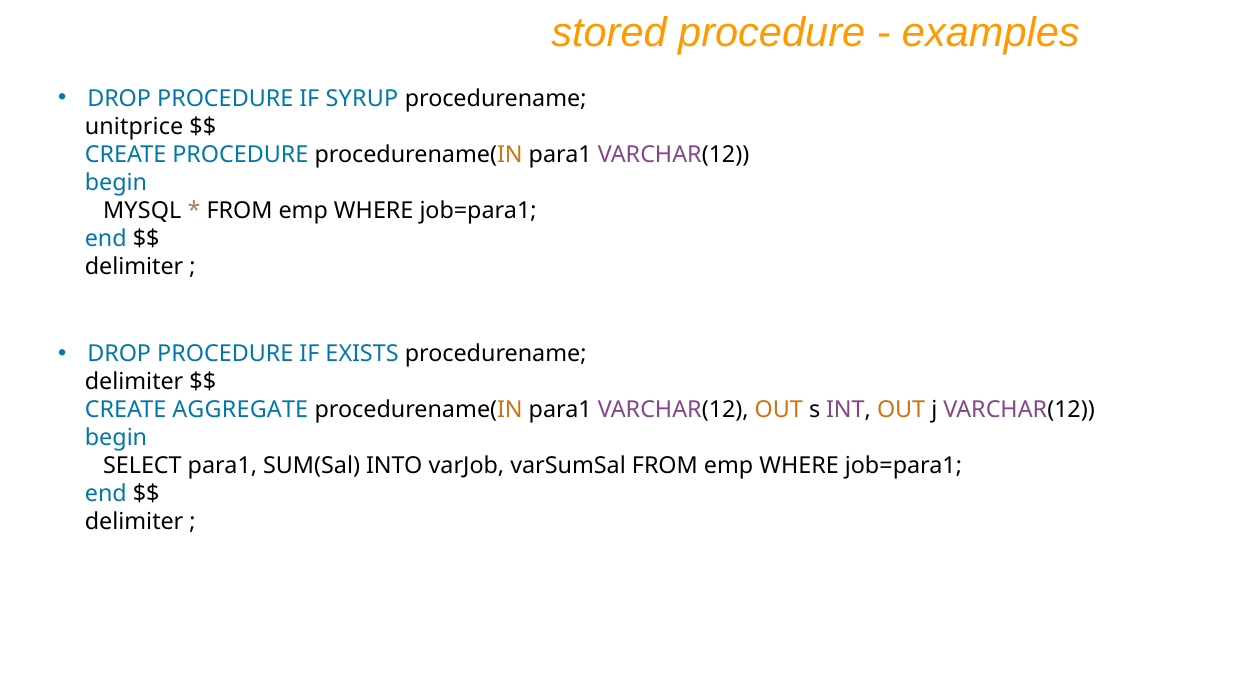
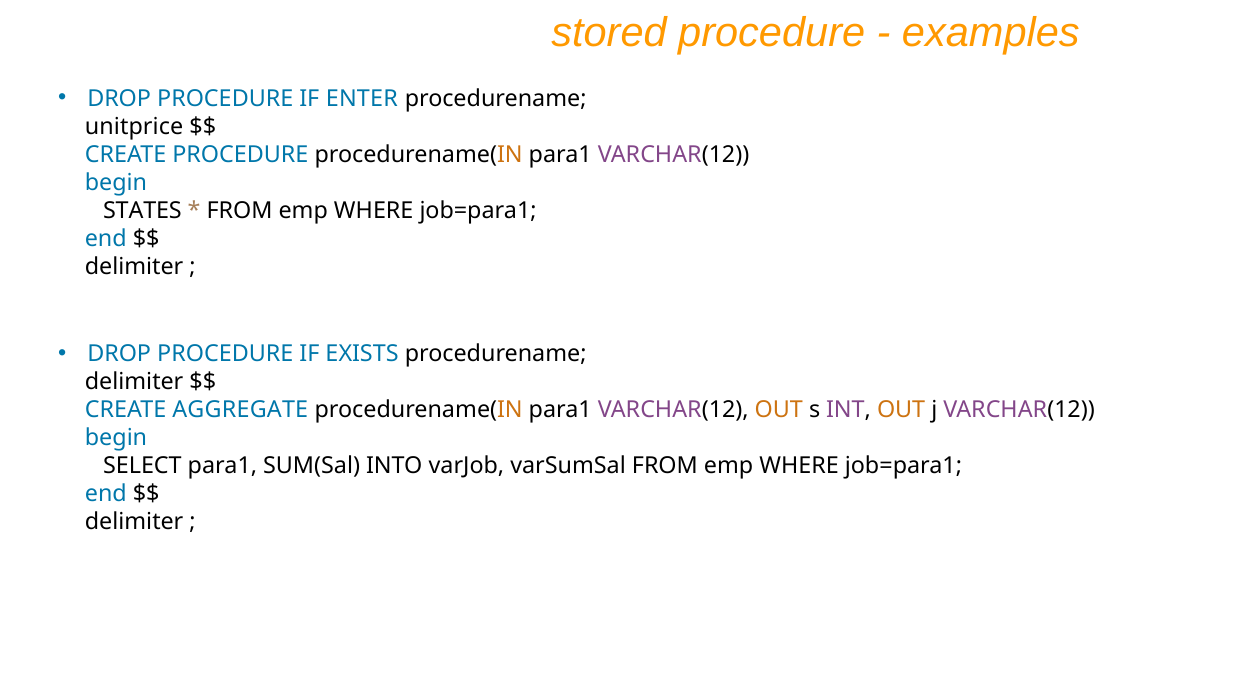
SYRUP: SYRUP -> ENTER
MYSQL: MYSQL -> STATES
